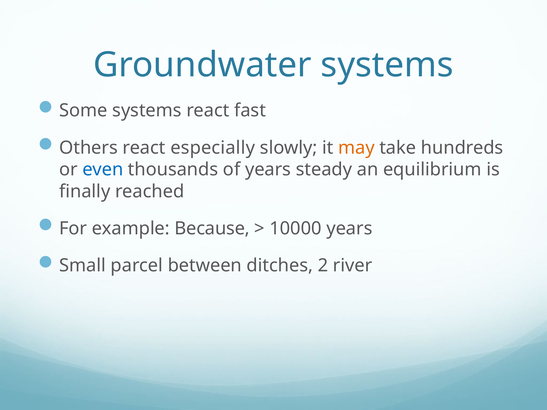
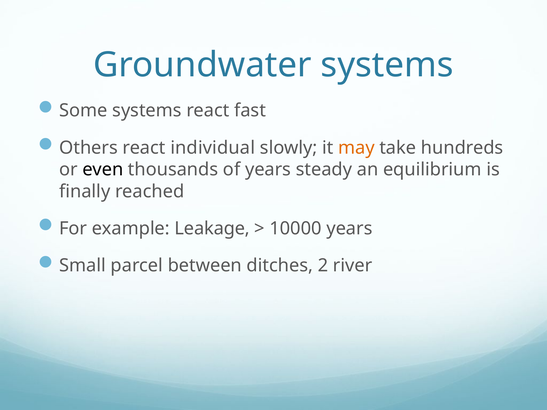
especially: especially -> individual
even colour: blue -> black
Because: Because -> Leakage
